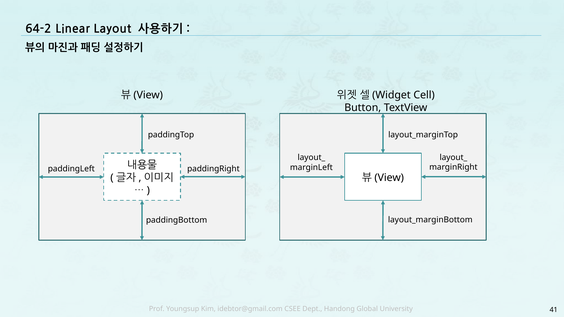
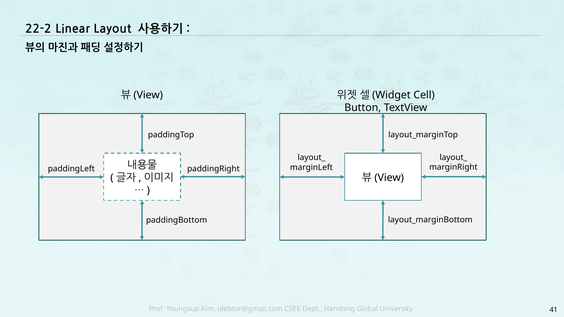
64-2: 64-2 -> 22-2
